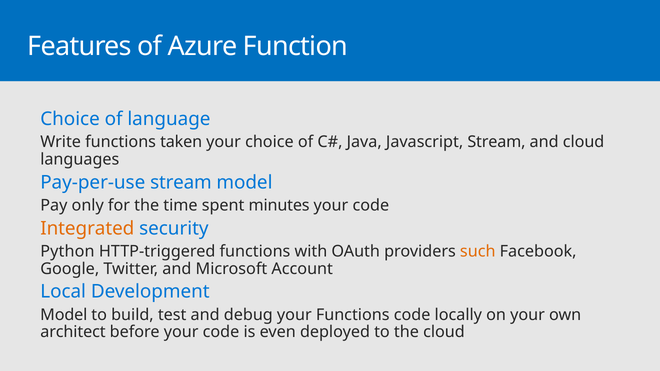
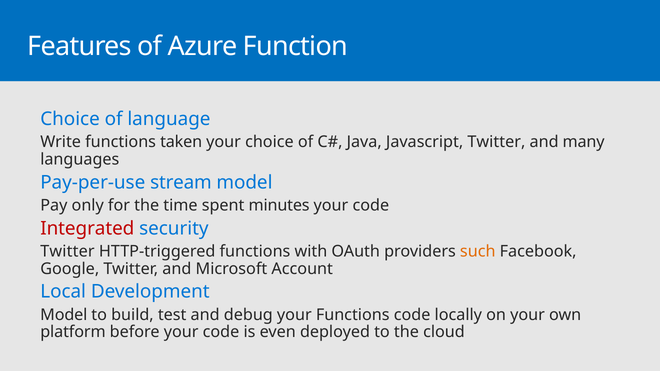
Javascript Stream: Stream -> Twitter
and cloud: cloud -> many
Integrated colour: orange -> red
Python at (67, 251): Python -> Twitter
architect: architect -> platform
